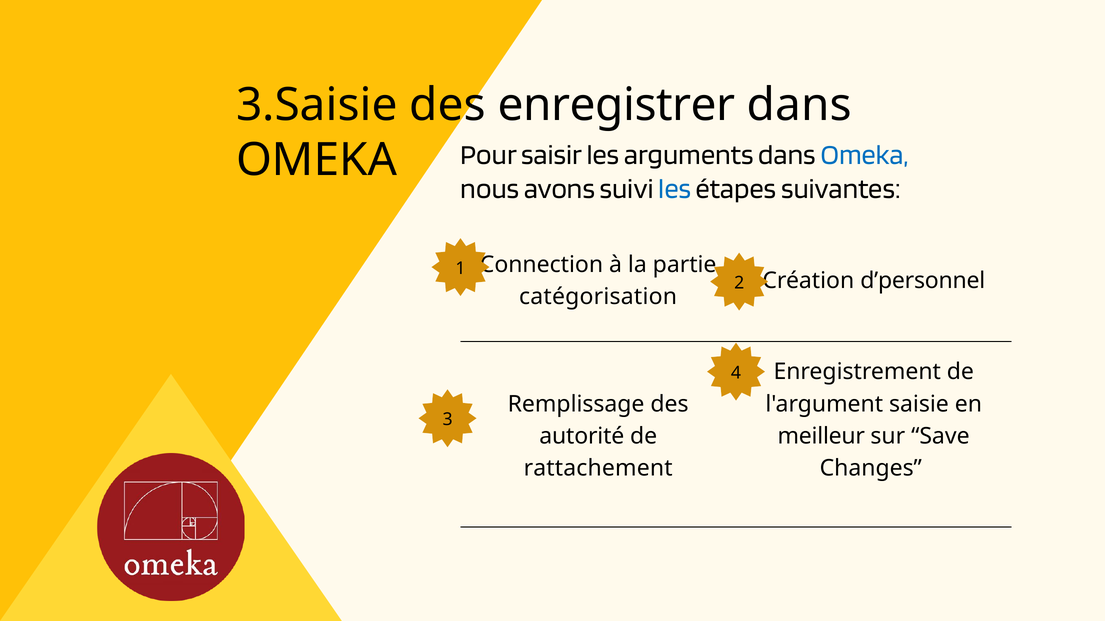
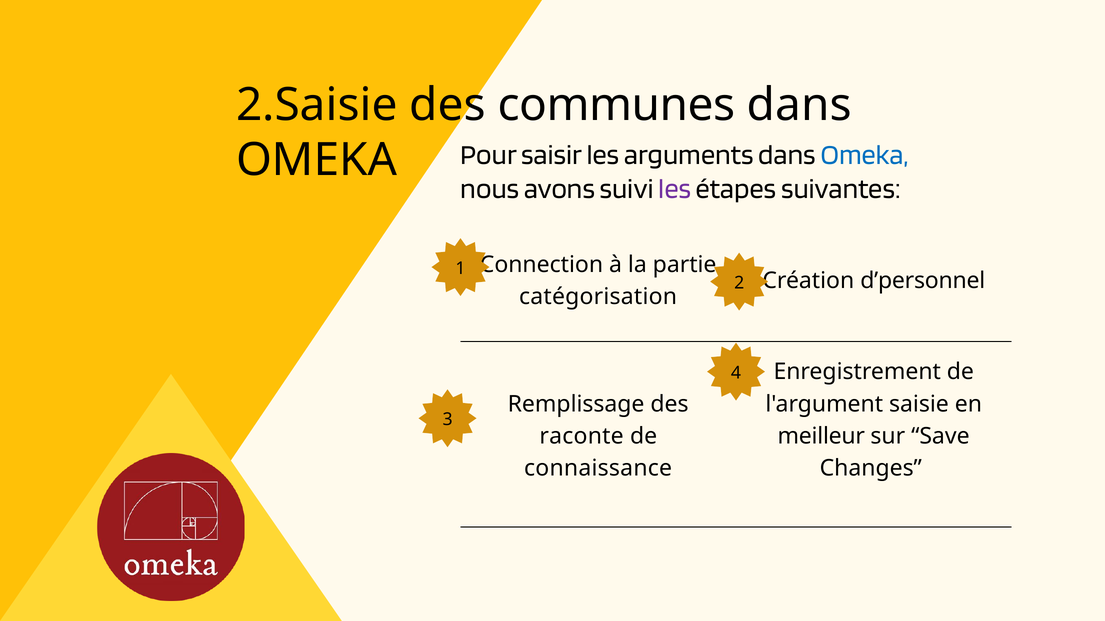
3.Saisie: 3.Saisie -> 2.Saisie
enregistrer: enregistrer -> communes
les at (675, 189) colour: blue -> purple
autorité: autorité -> raconte
rattachement: rattachement -> connaissance
